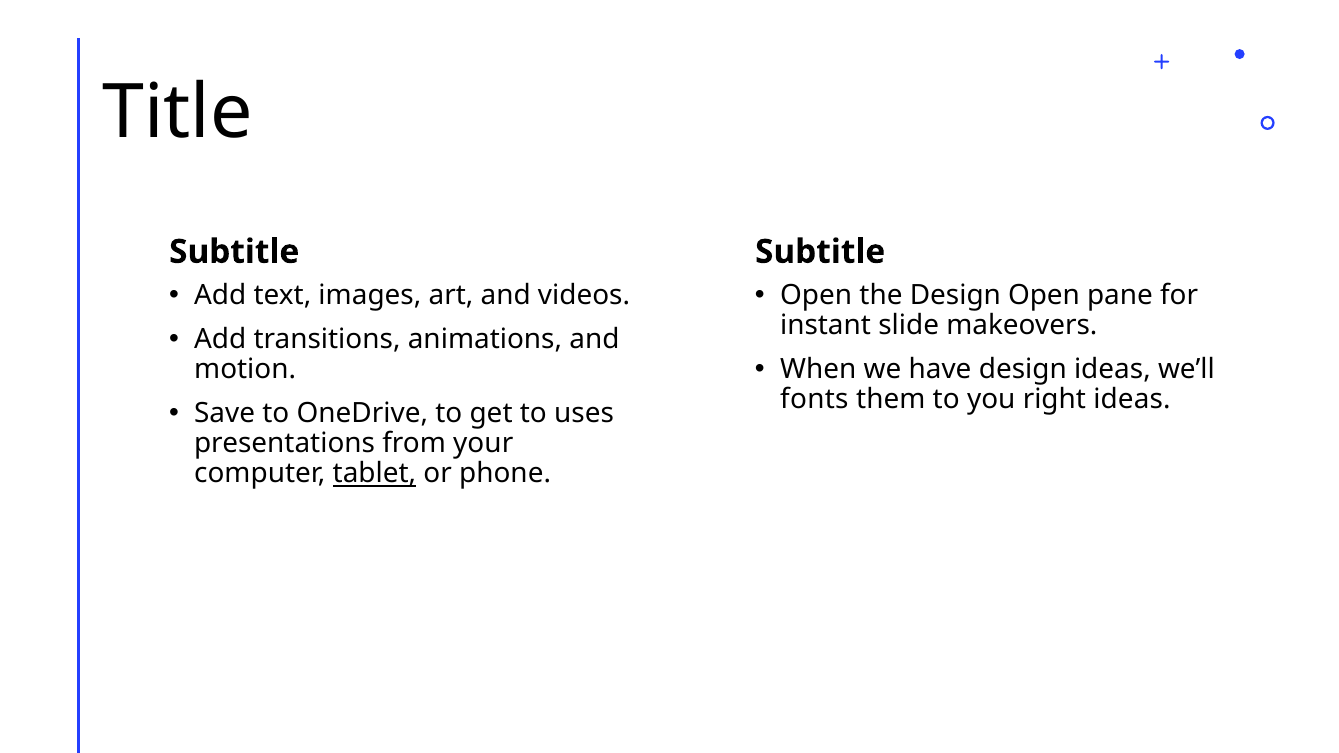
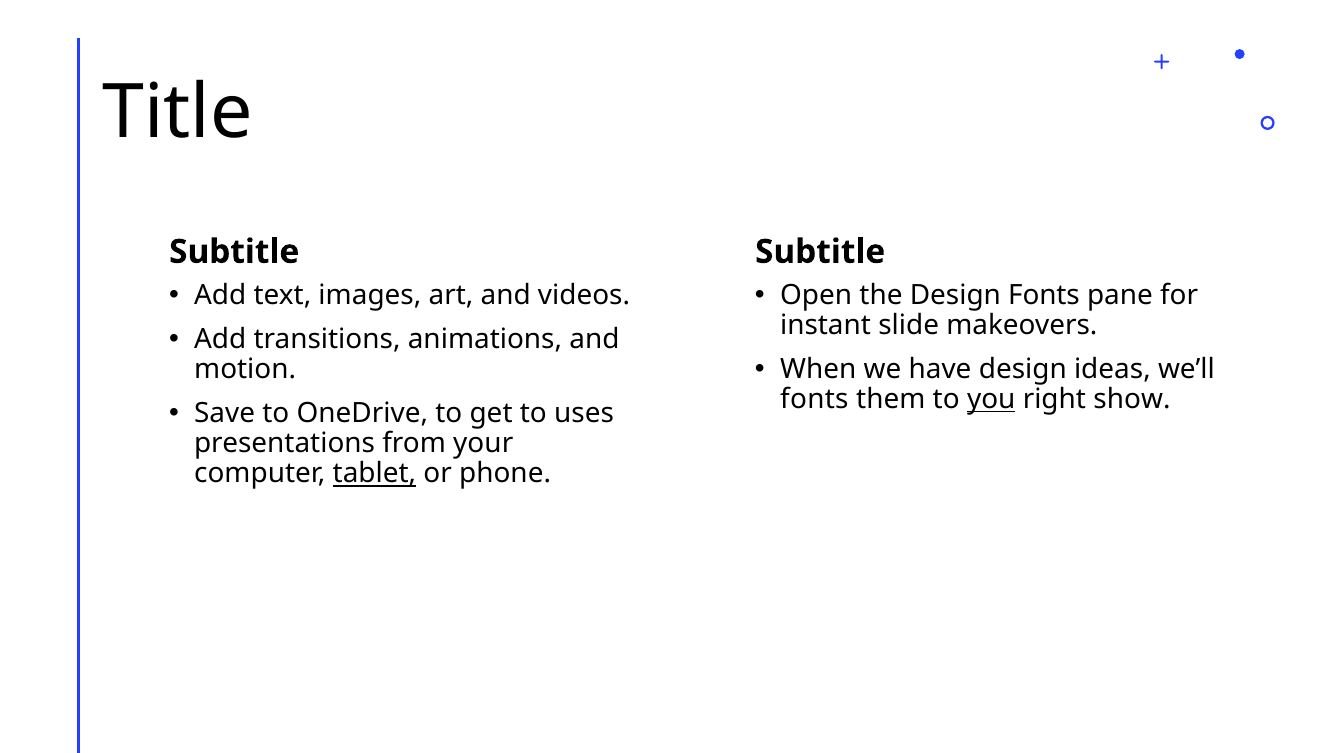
Design Open: Open -> Fonts
you underline: none -> present
right ideas: ideas -> show
